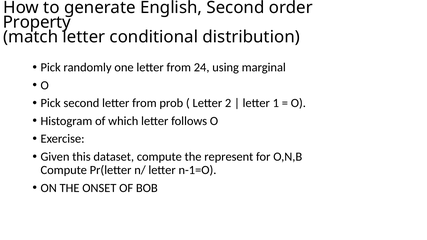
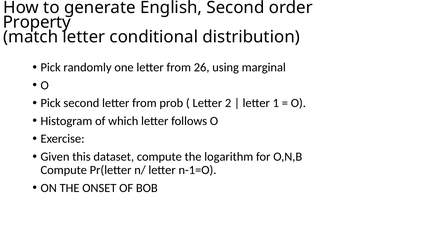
24: 24 -> 26
represent: represent -> logarithm
